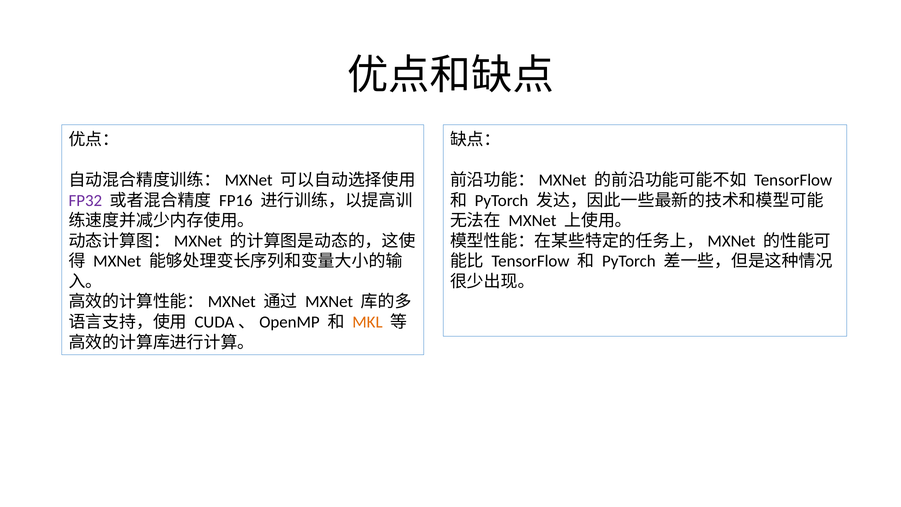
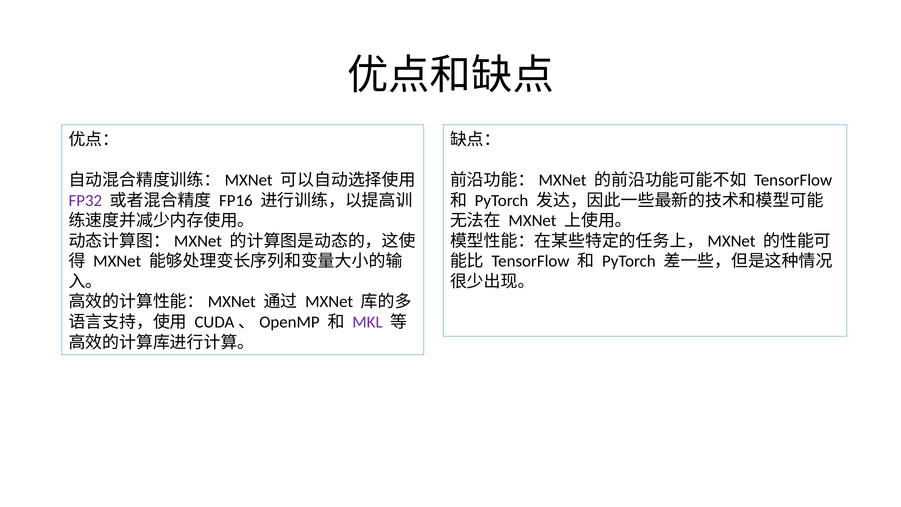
MKL colour: orange -> purple
